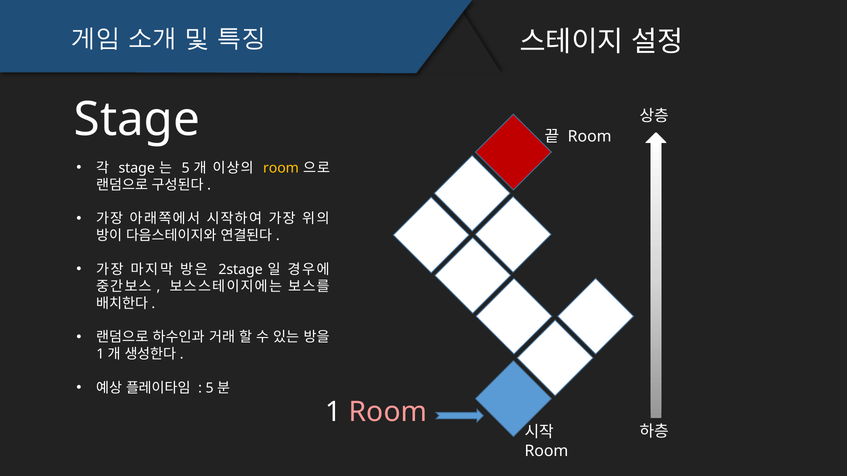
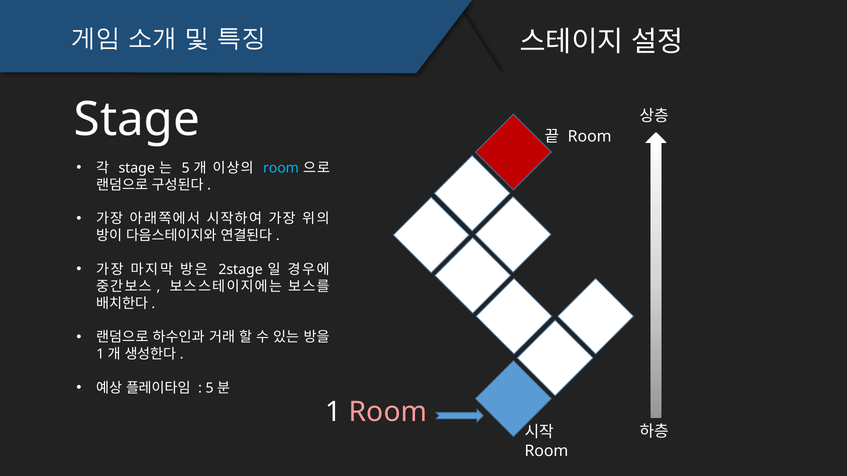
room at (281, 168) colour: yellow -> light blue
